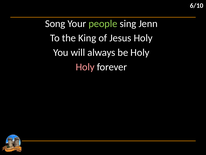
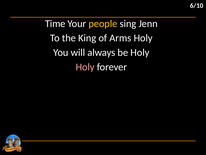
Song: Song -> Time
people colour: light green -> yellow
Jesus: Jesus -> Arms
